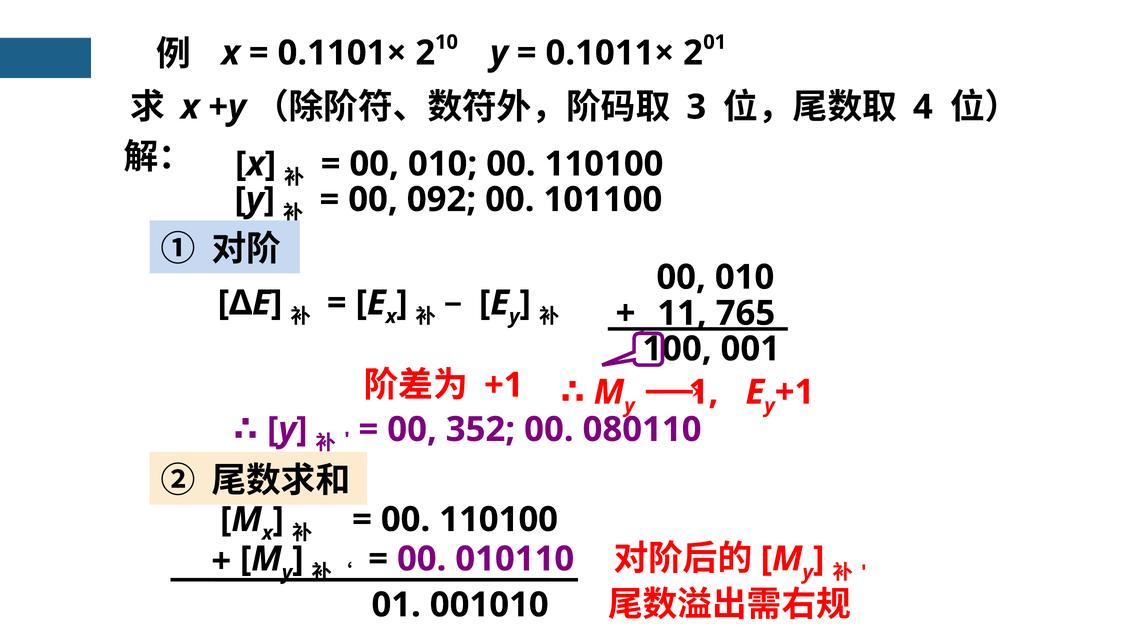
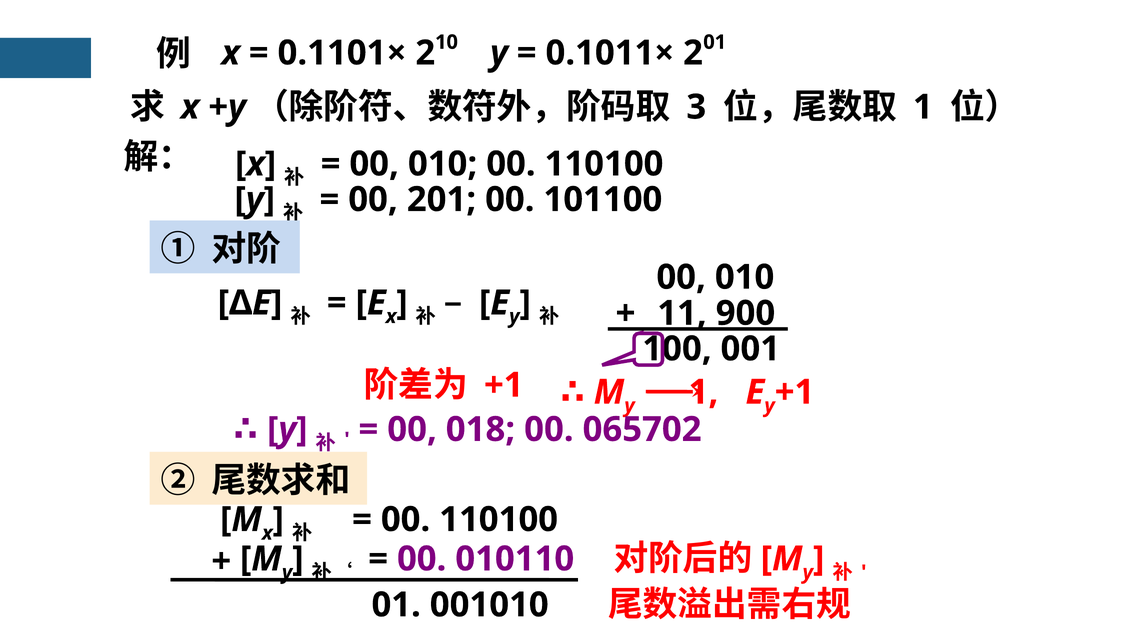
4 at (923, 107): 4 -> 1
092: 092 -> 201
765: 765 -> 900
352: 352 -> 018
080110: 080110 -> 065702
